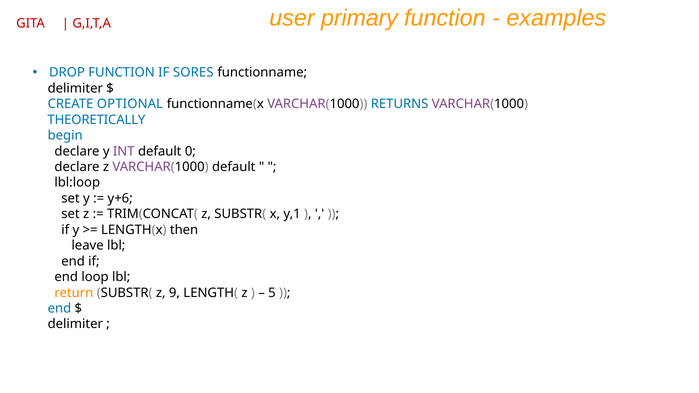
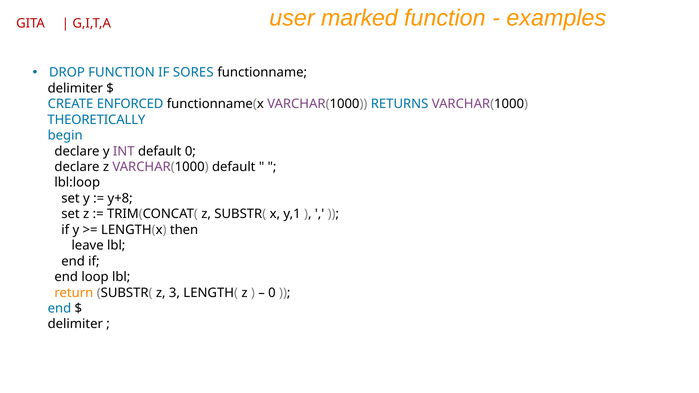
primary: primary -> marked
OPTIONAL: OPTIONAL -> ENFORCED
y+6: y+6 -> y+8
9: 9 -> 3
5 at (272, 293): 5 -> 0
